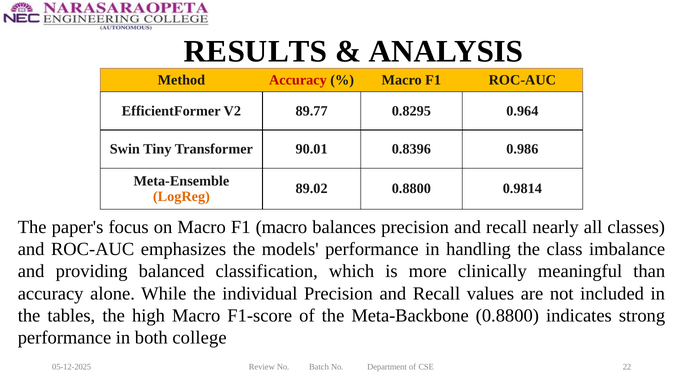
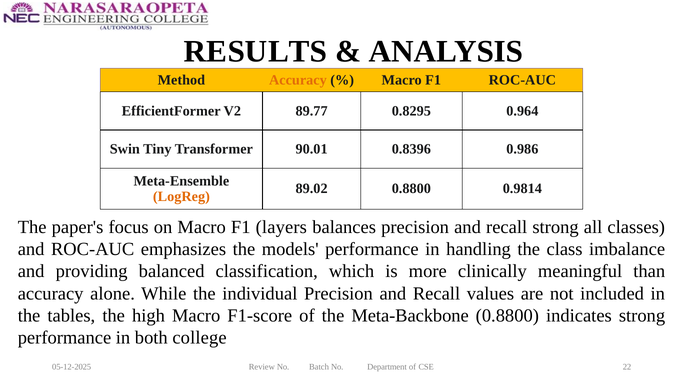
Accuracy at (298, 80) colour: red -> orange
F1 macro: macro -> layers
recall nearly: nearly -> strong
